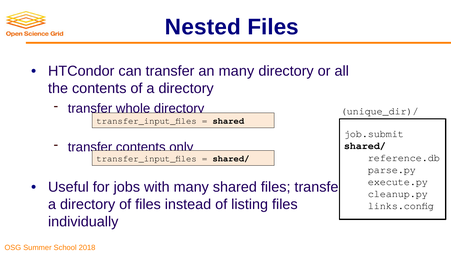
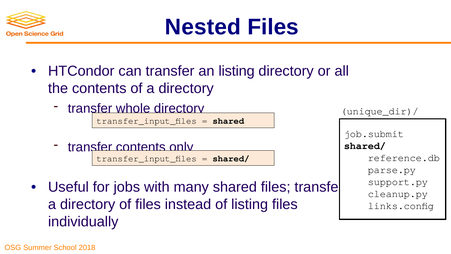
an many: many -> listing
execute.py: execute.py -> support.py
